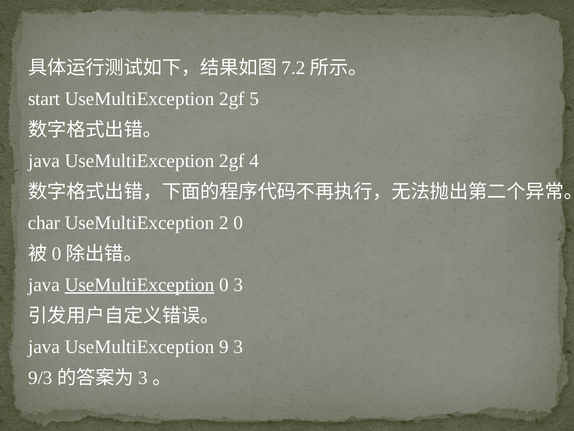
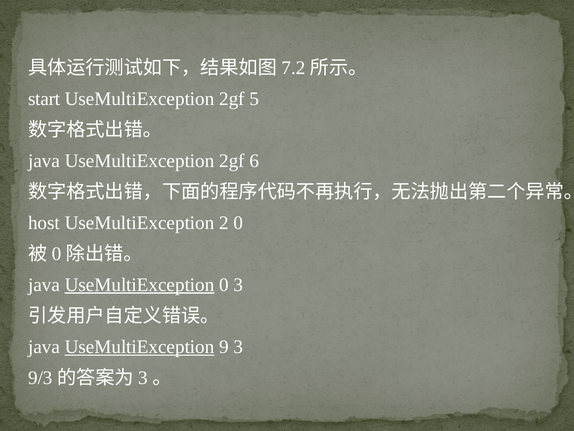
4: 4 -> 6
char: char -> host
UseMultiException at (140, 346) underline: none -> present
